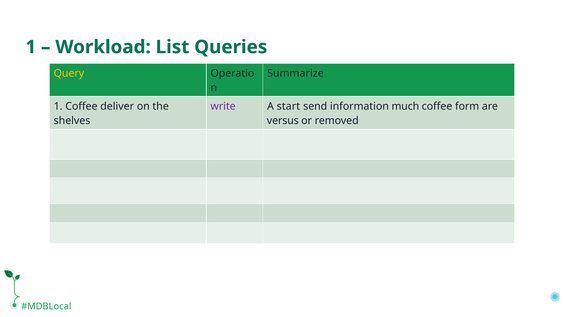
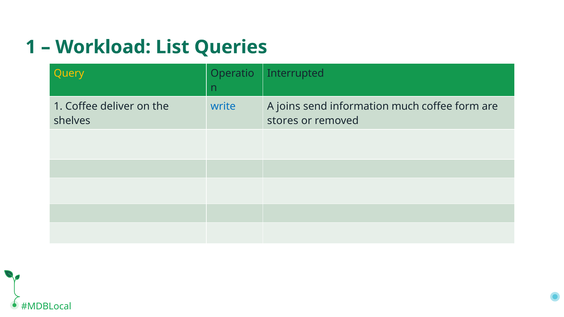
Summarize: Summarize -> Interrupted
write colour: purple -> blue
start: start -> joins
versus: versus -> stores
